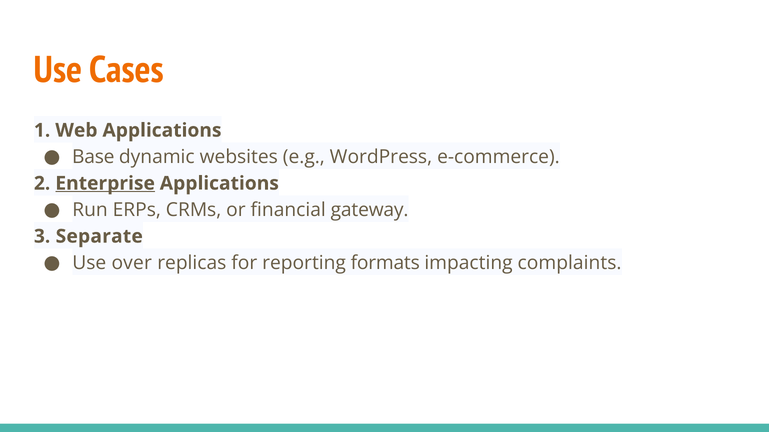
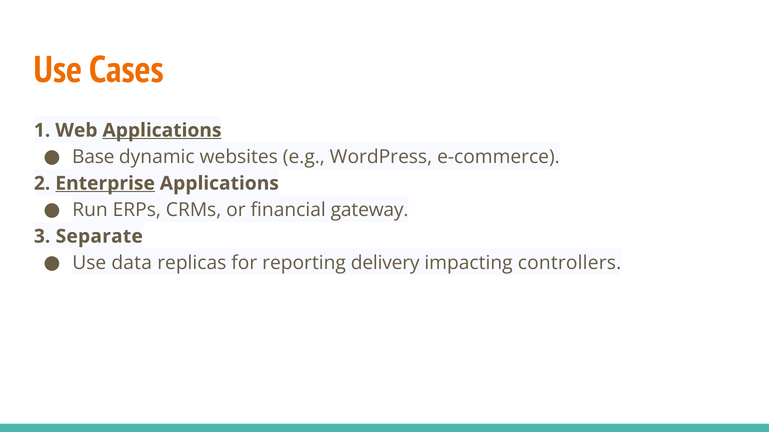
Applications at (162, 131) underline: none -> present
over: over -> data
formats: formats -> delivery
complaints: complaints -> controllers
